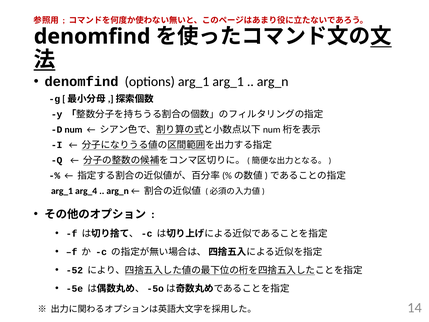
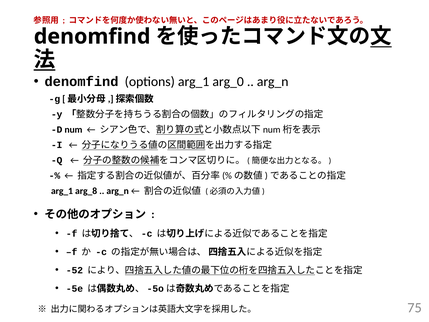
arg_1 arg_1: arg_1 -> arg_0
arg_4: arg_4 -> arg_8
14: 14 -> 75
